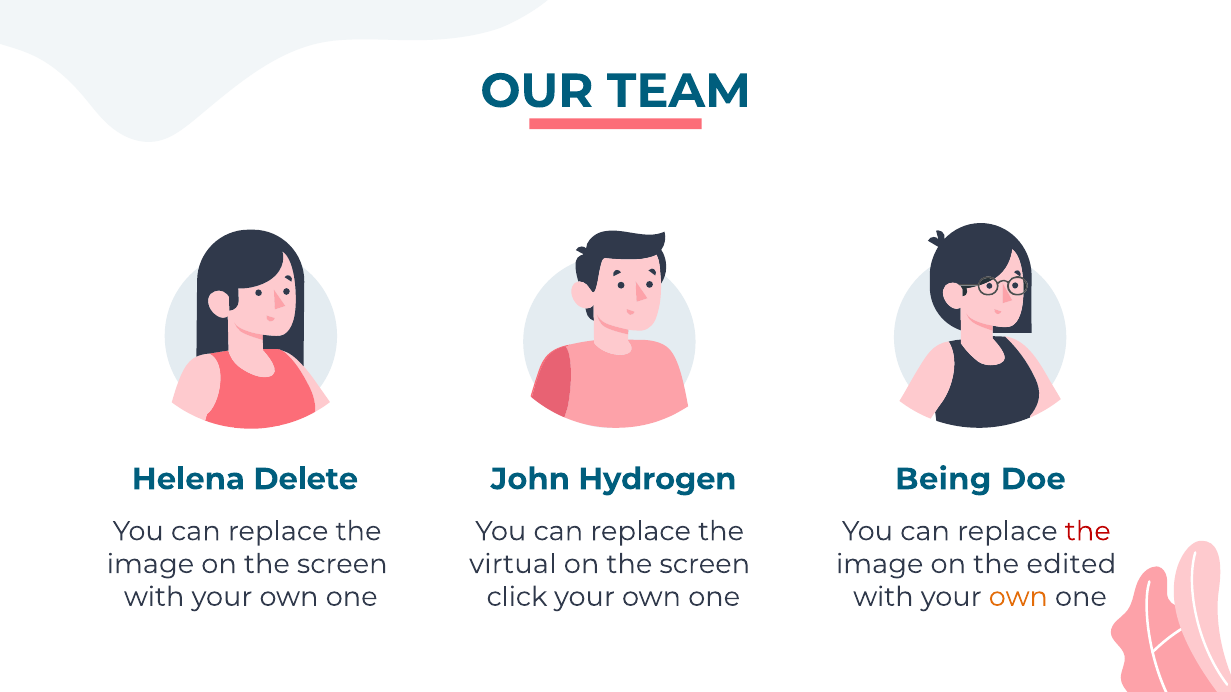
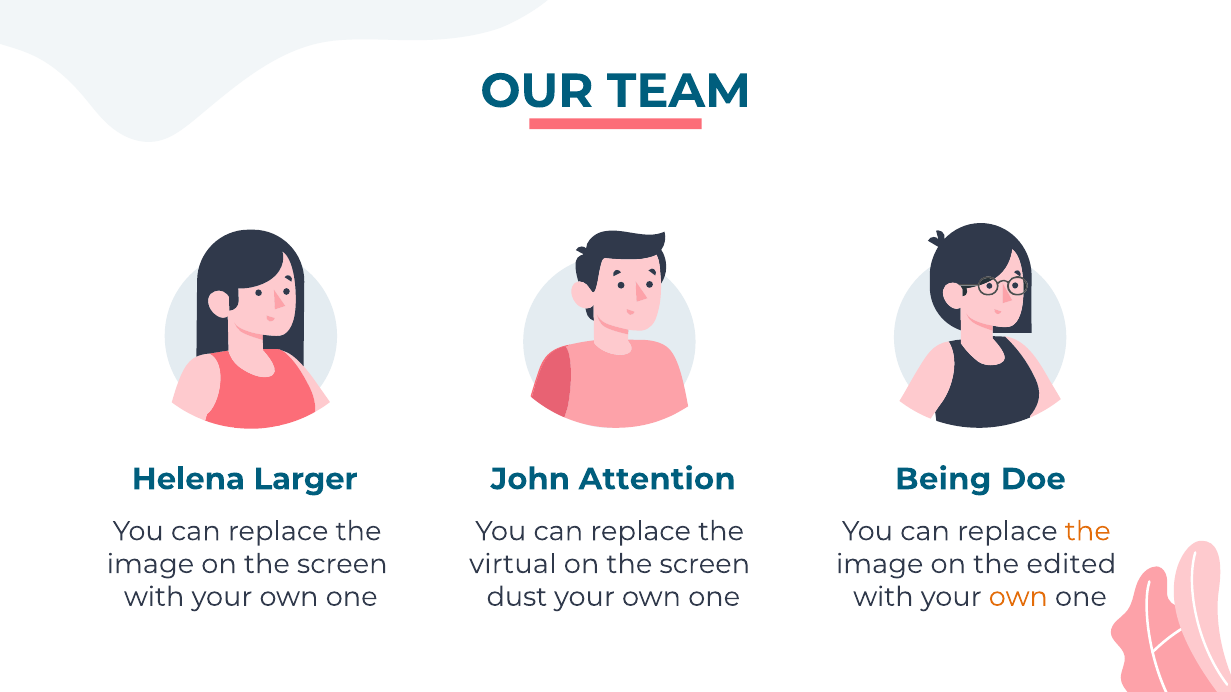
Delete: Delete -> Larger
Hydrogen: Hydrogen -> Attention
the at (1088, 532) colour: red -> orange
click: click -> dust
